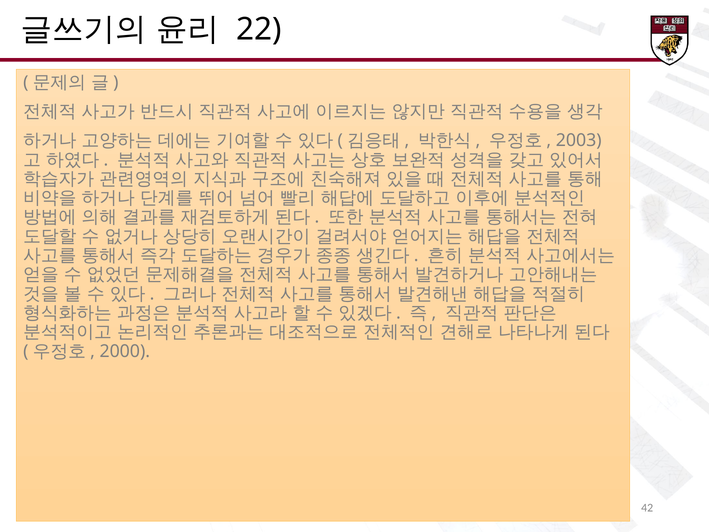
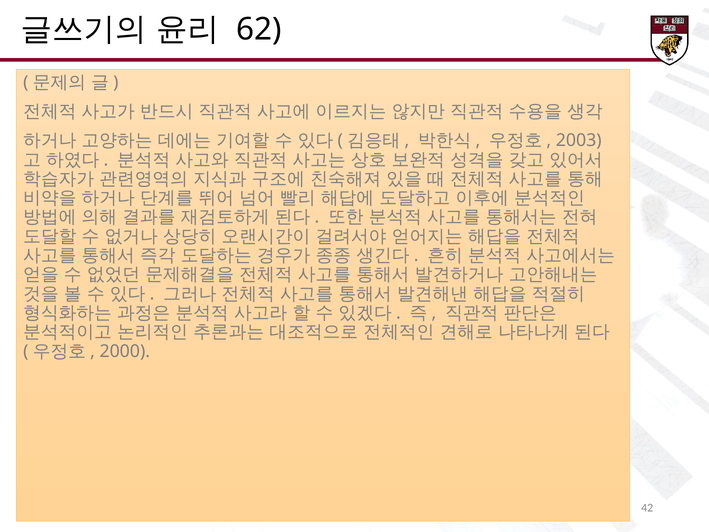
22: 22 -> 62
